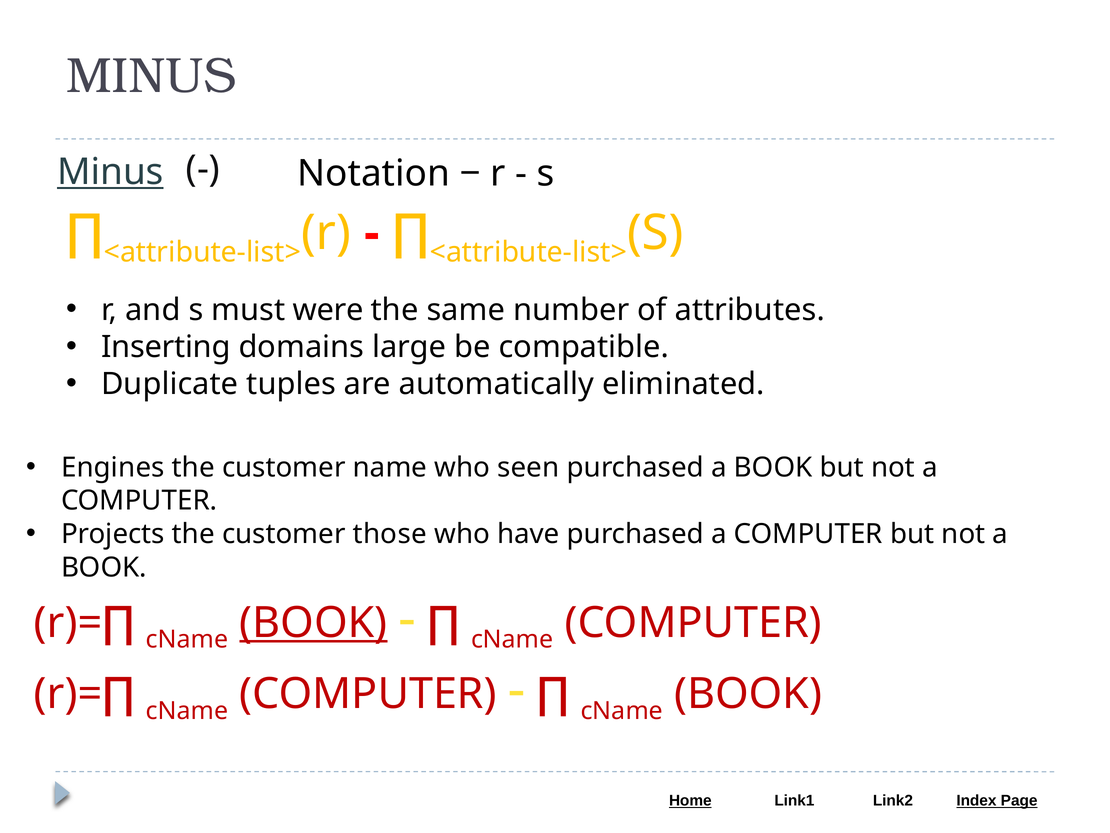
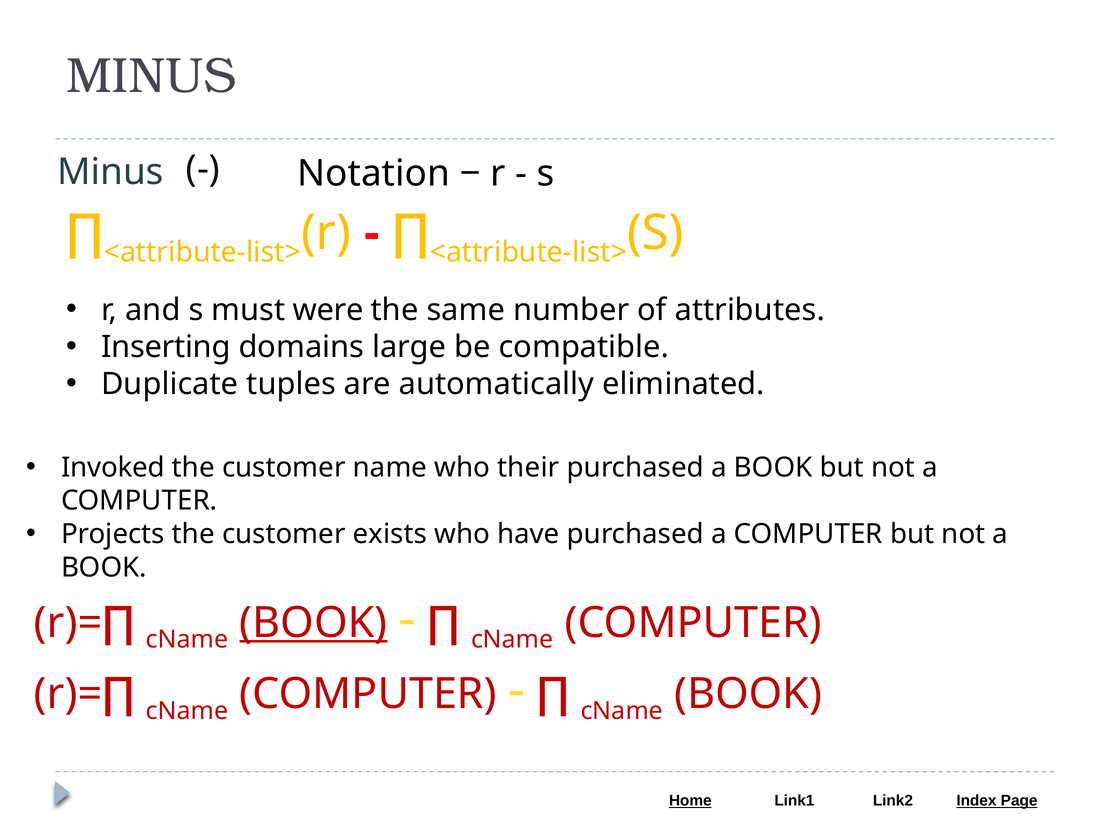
Minus at (110, 172) underline: present -> none
Engines: Engines -> Invoked
seen: seen -> their
those: those -> exists
